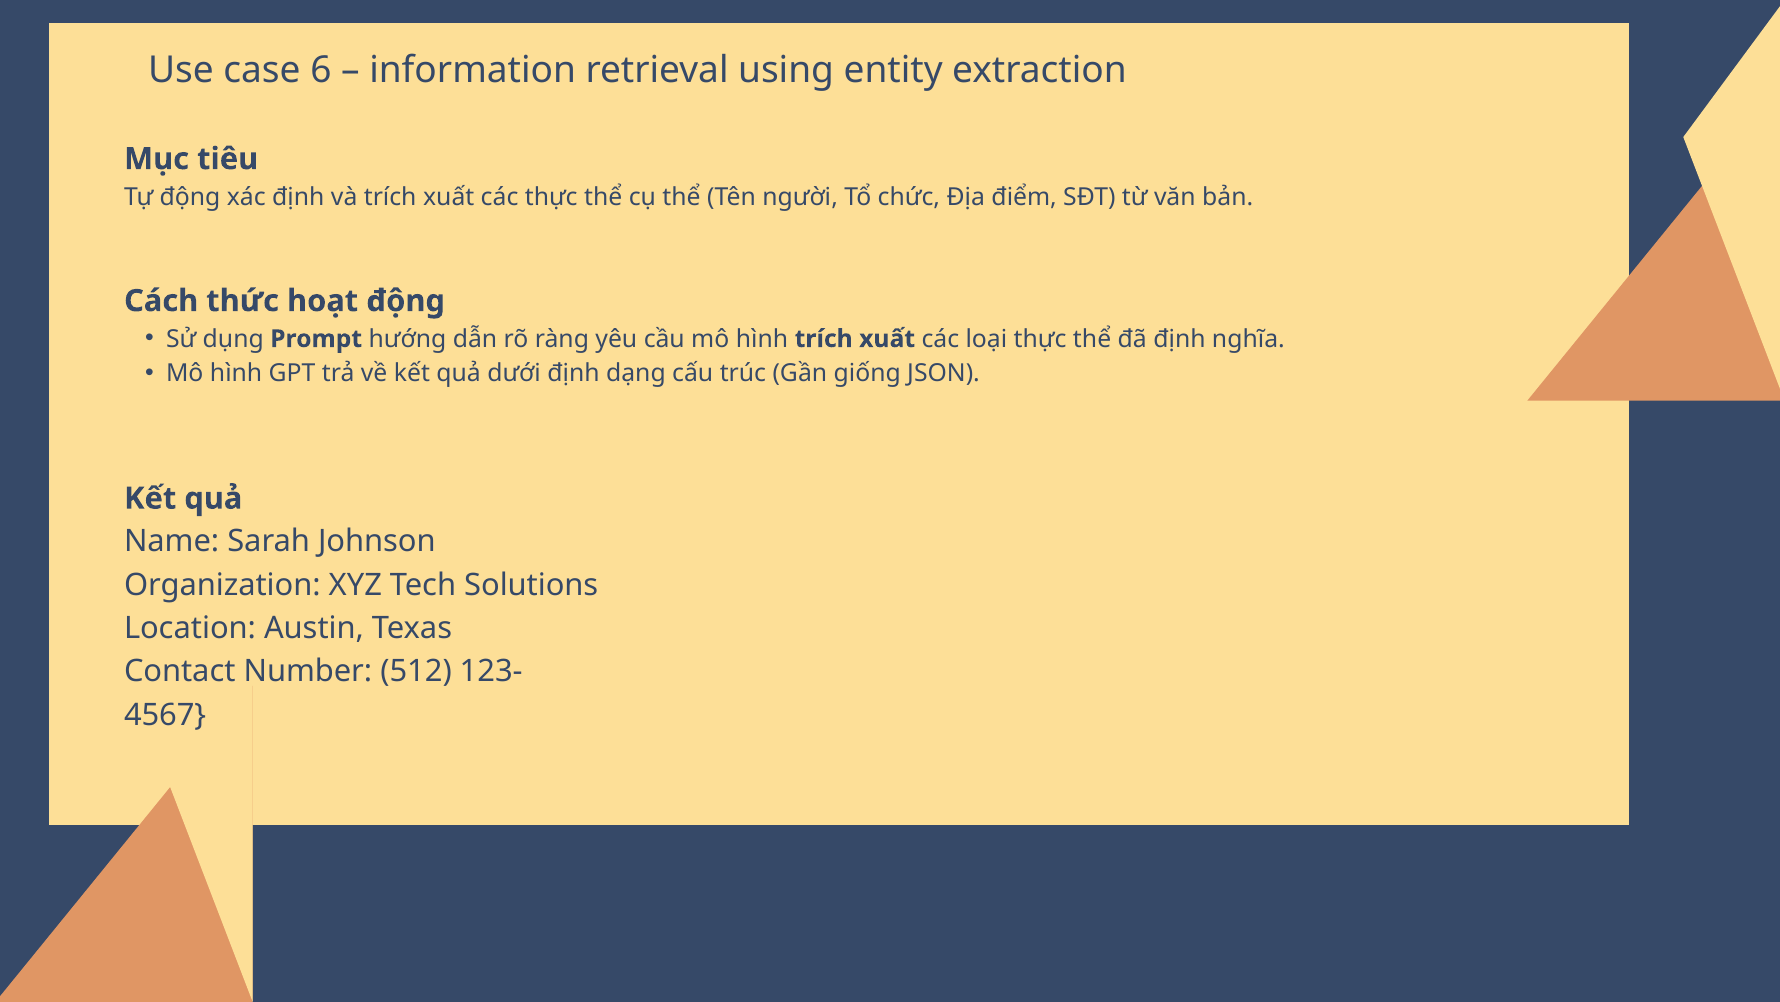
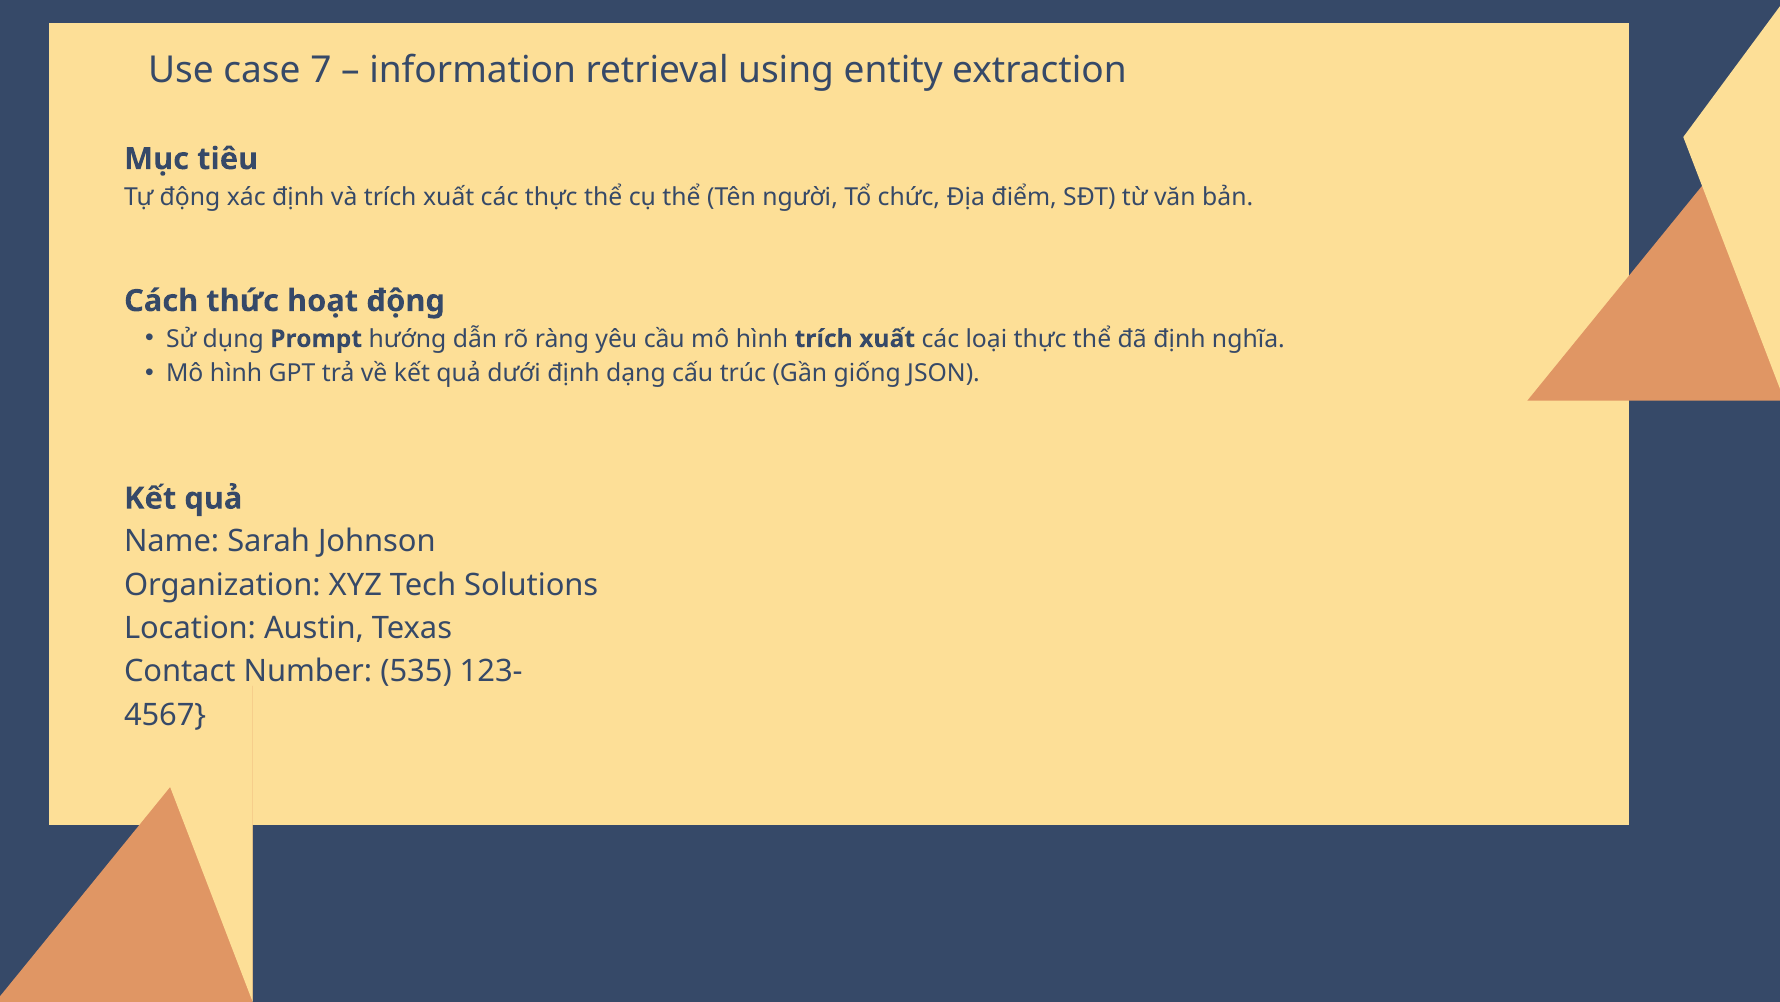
6: 6 -> 7
512: 512 -> 535
